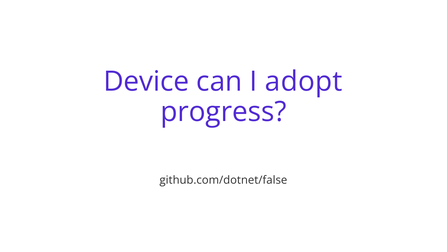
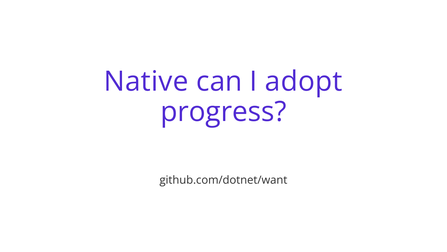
Device: Device -> Native
github.com/dotnet/false: github.com/dotnet/false -> github.com/dotnet/want
